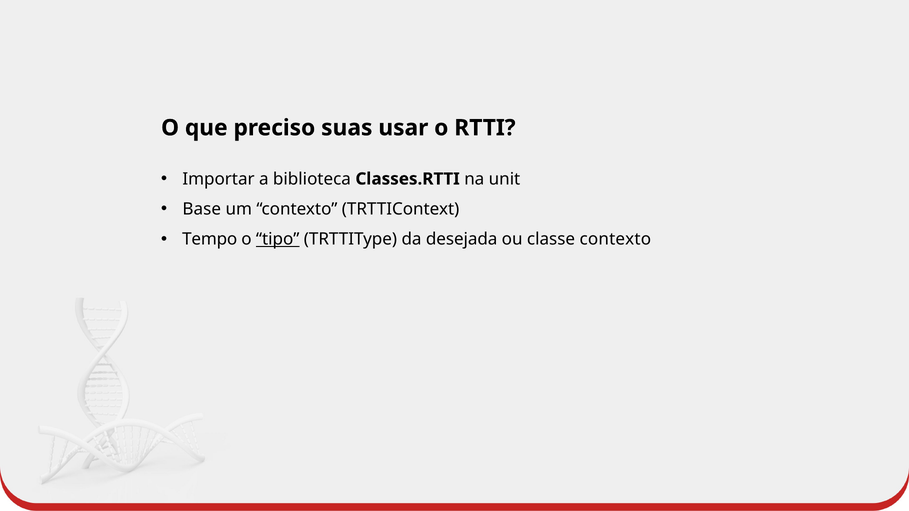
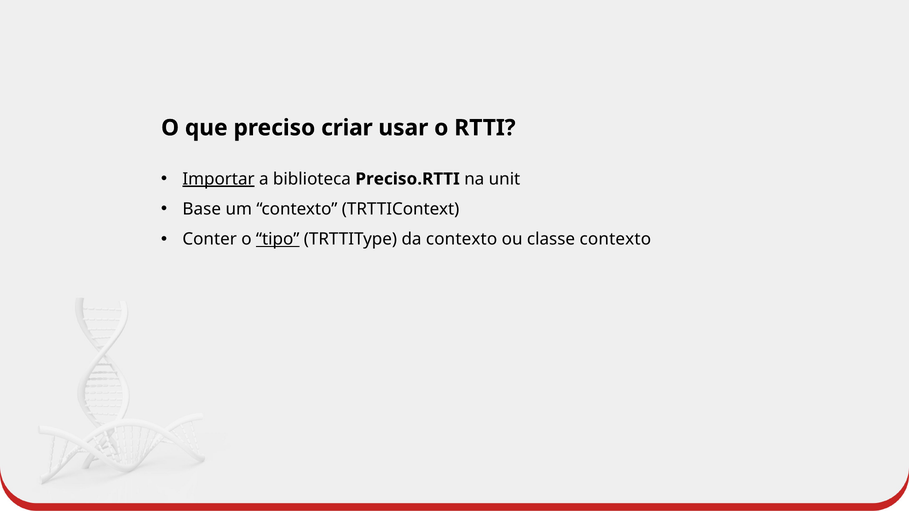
suas: suas -> criar
Importar underline: none -> present
Classes.RTTI: Classes.RTTI -> Preciso.RTTI
Tempo: Tempo -> Conter
da desejada: desejada -> contexto
